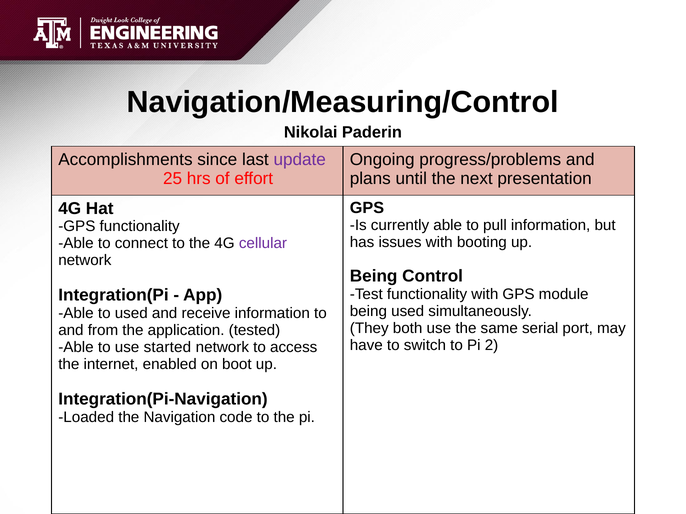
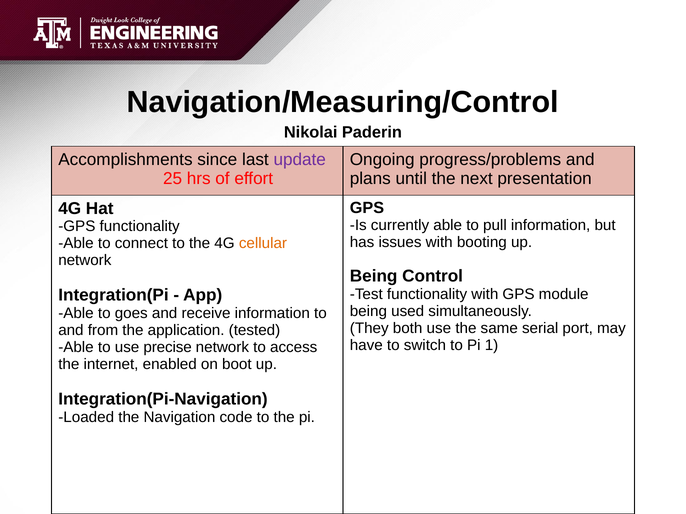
cellular colour: purple -> orange
to used: used -> goes
2: 2 -> 1
started: started -> precise
